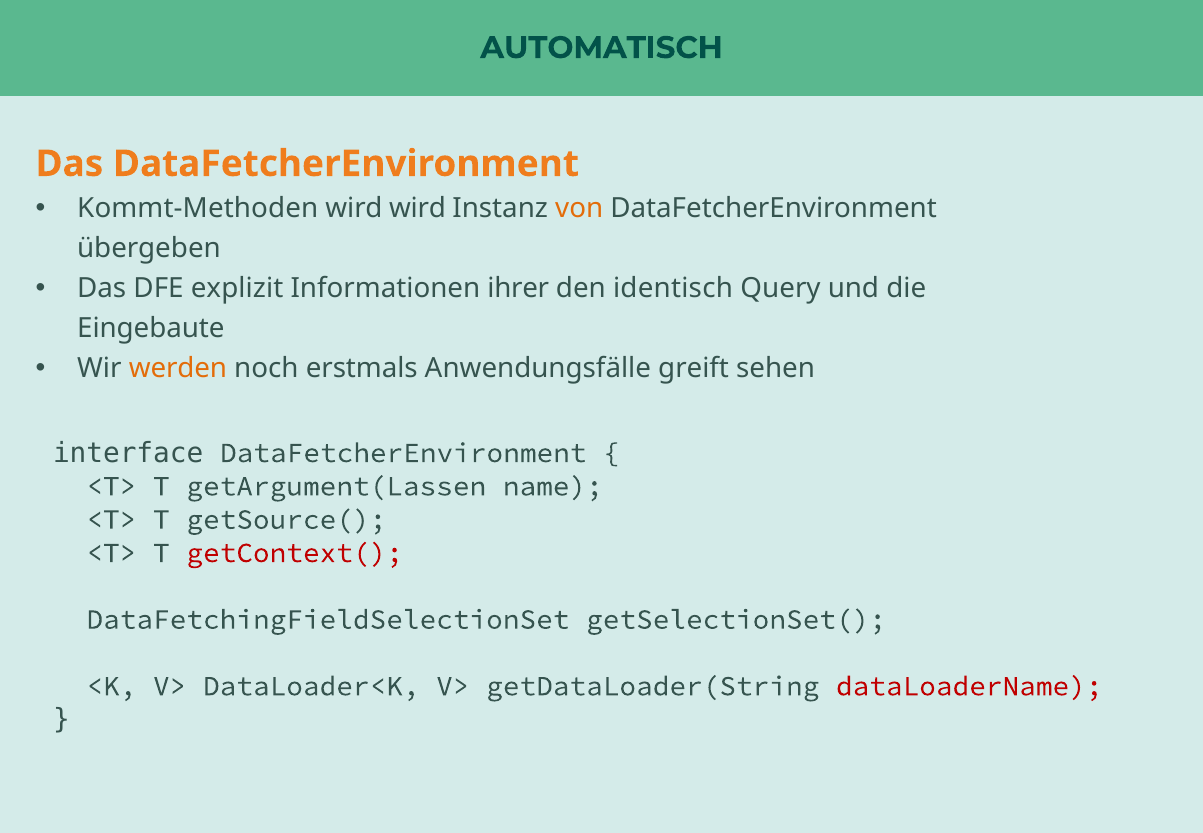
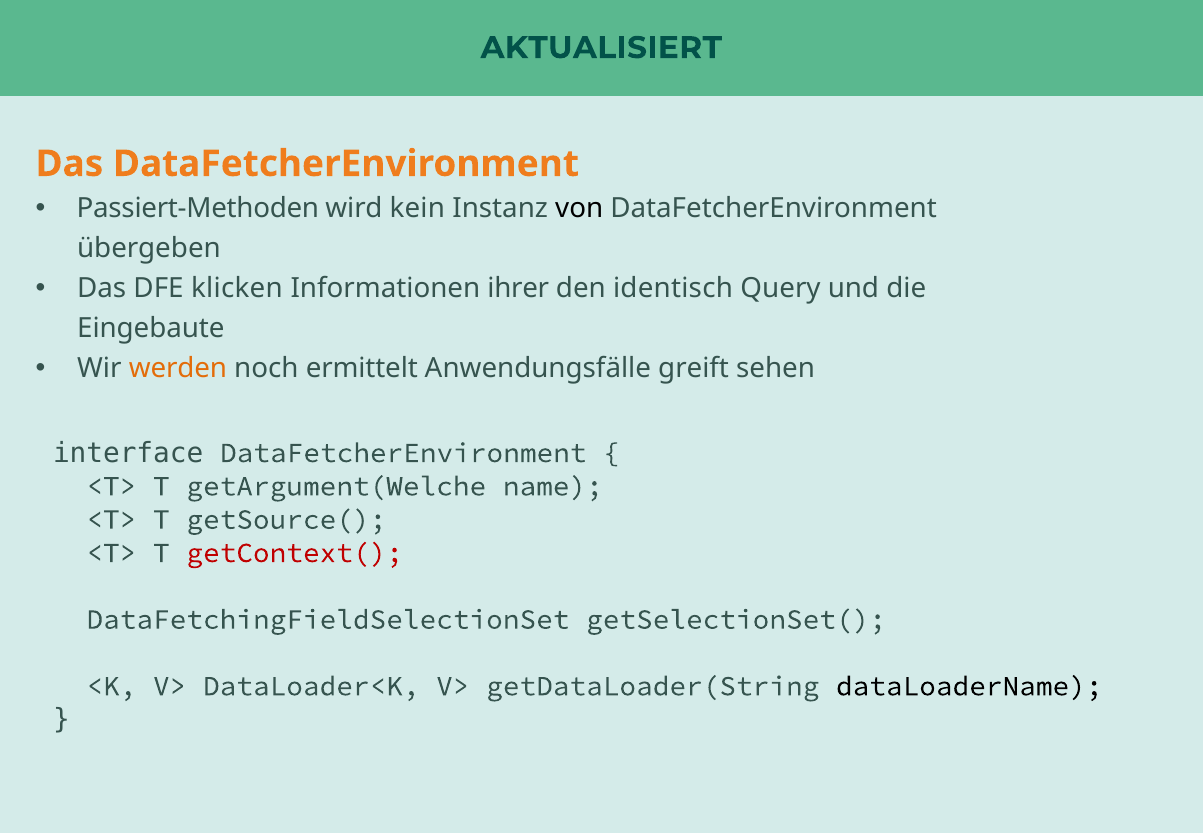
AUTOMATISCH: AUTOMATISCH -> AKTUALISIERT
Kommt-Methoden: Kommt-Methoden -> Passiert-Methoden
wird wird: wird -> kein
von colour: orange -> black
explizit: explizit -> klicken
erstmals: erstmals -> ermittelt
getArgument(Lassen: getArgument(Lassen -> getArgument(Welche
dataLoaderName colour: red -> black
